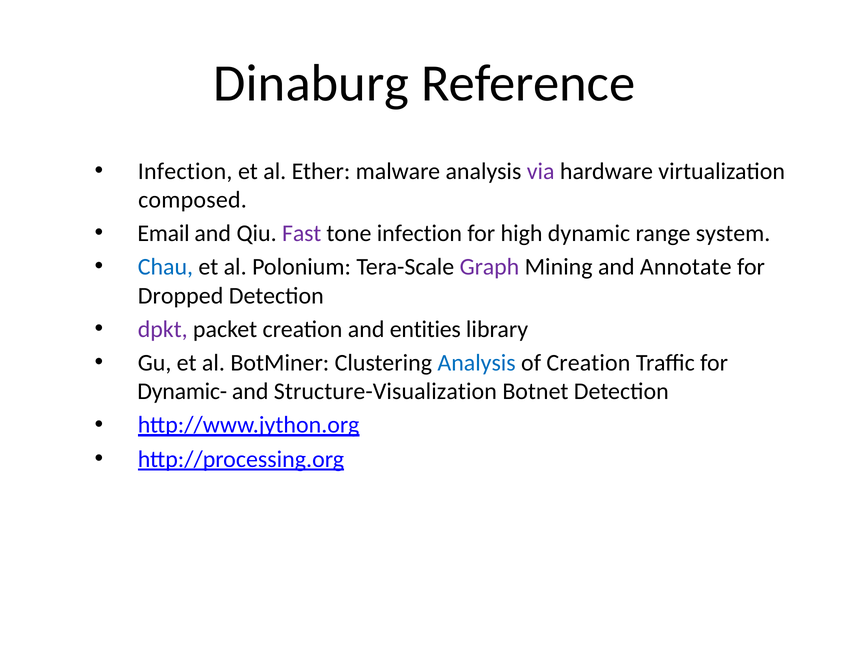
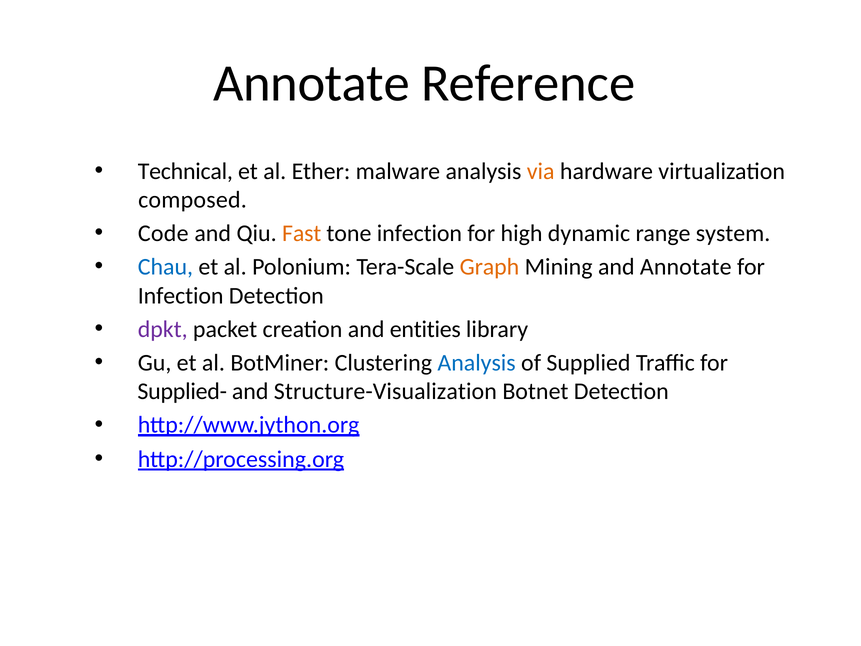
Dinaburg at (311, 83): Dinaburg -> Annotate
Infection at (185, 171): Infection -> Technical
via colour: purple -> orange
Email: Email -> Code
Fast colour: purple -> orange
Graph colour: purple -> orange
Dropped at (181, 296): Dropped -> Infection
of Creation: Creation -> Supplied
Dynamic-: Dynamic- -> Supplied-
